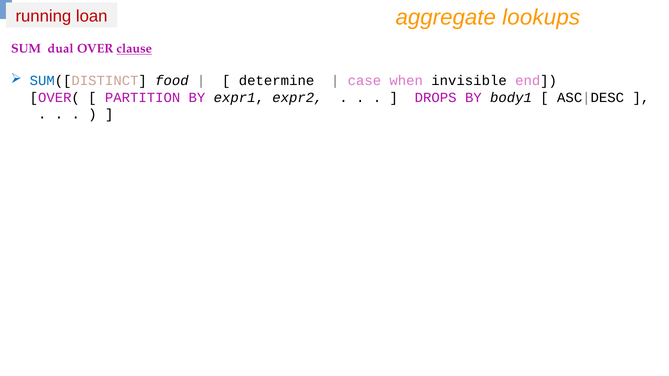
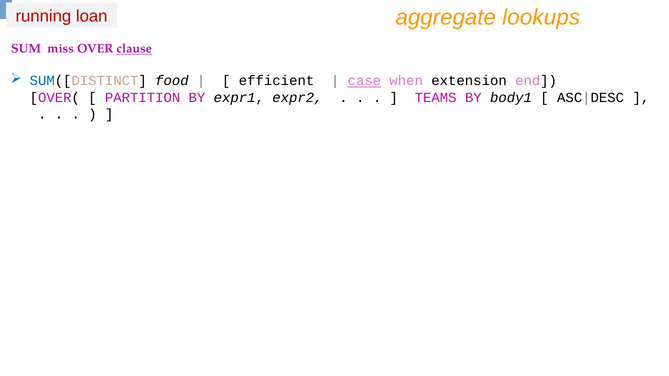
dual: dual -> miss
determine: determine -> efficient
case underline: none -> present
invisible: invisible -> extension
DROPS: DROPS -> TEAMS
